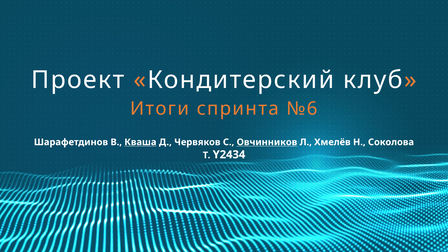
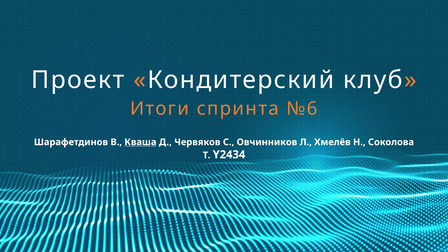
Овчинников underline: present -> none
